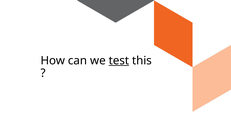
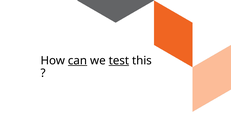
can underline: none -> present
